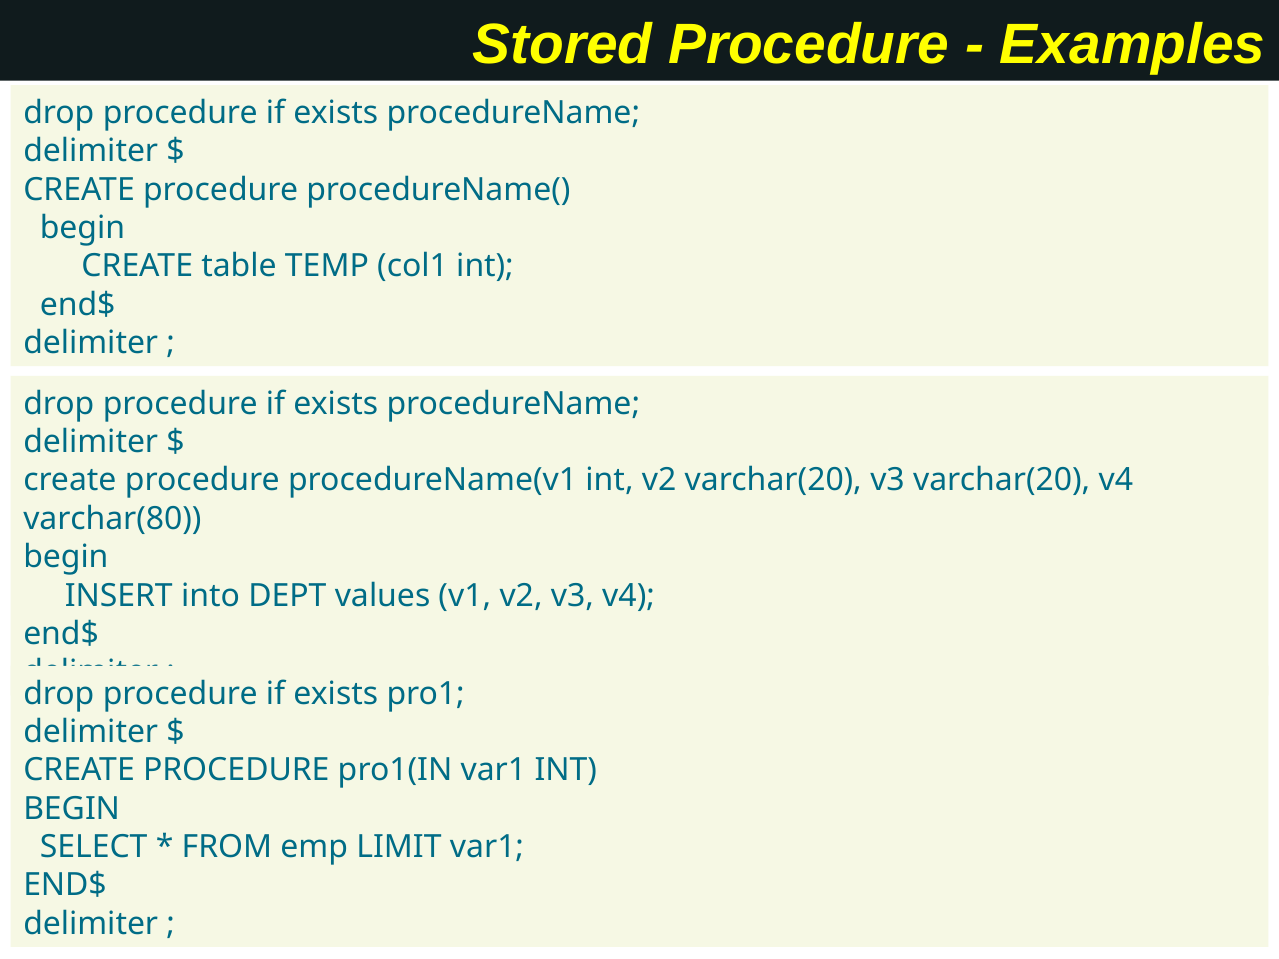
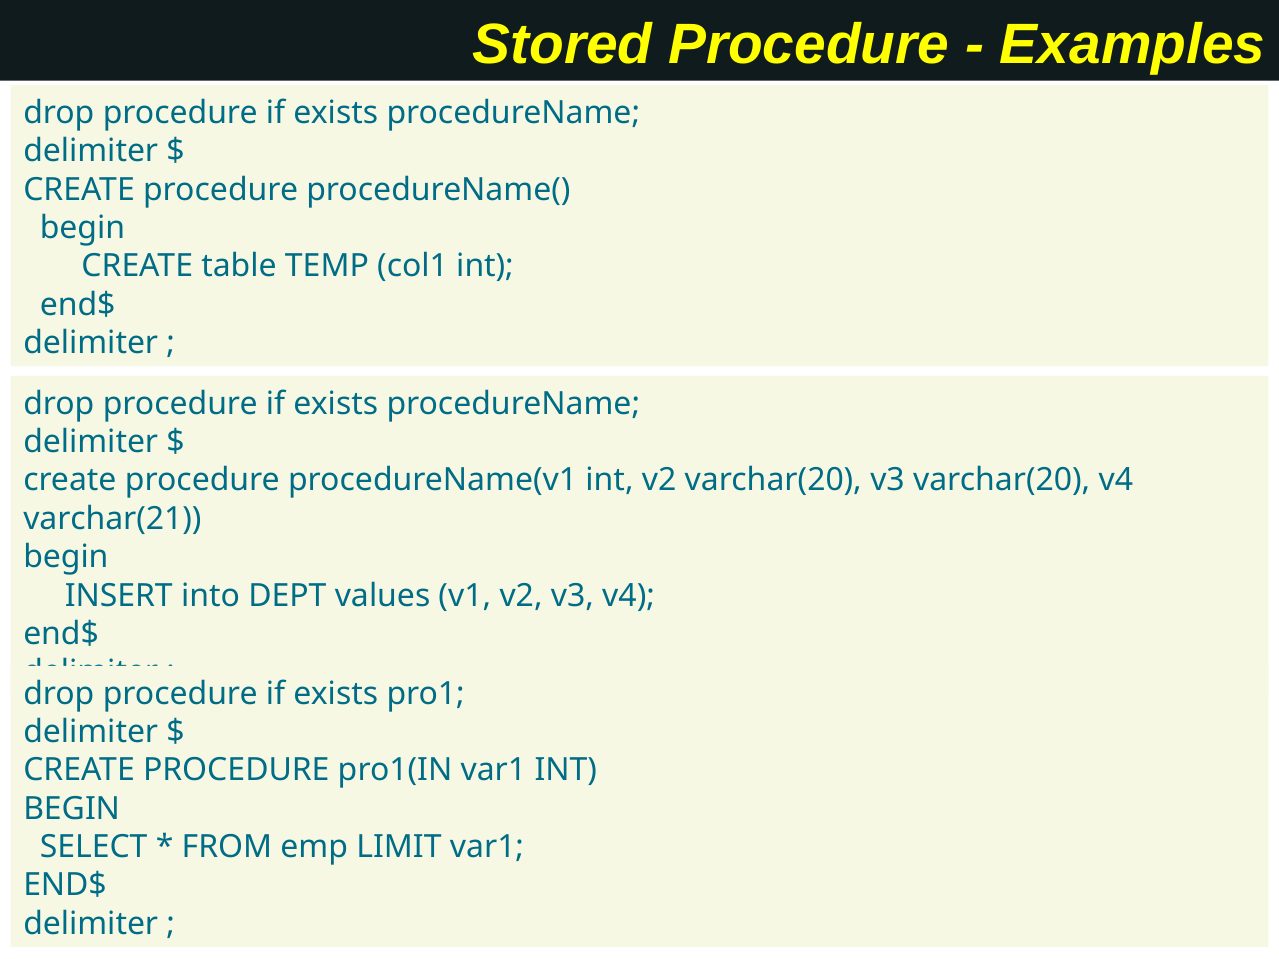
varchar(80: varchar(80 -> varchar(21
